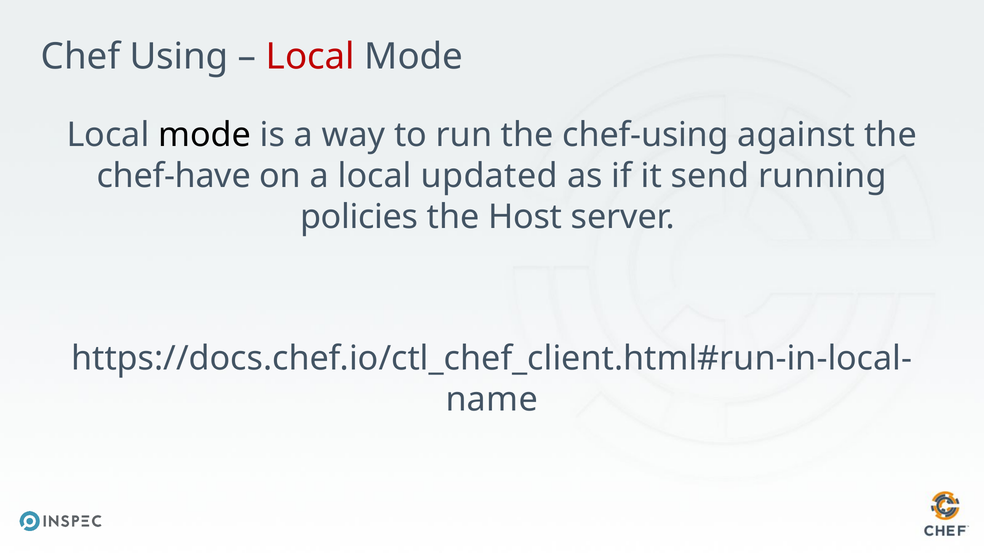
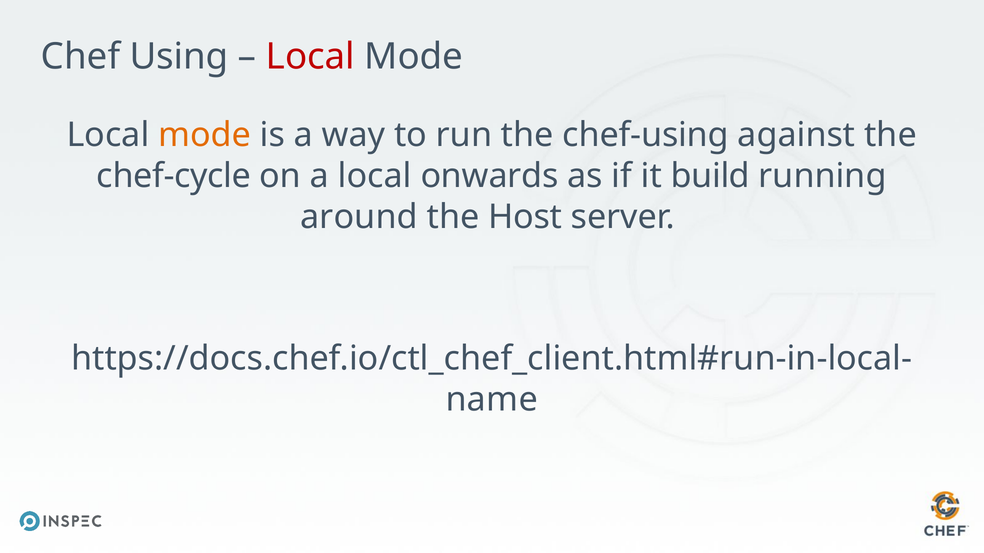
mode at (205, 135) colour: black -> orange
chef-have: chef-have -> chef-cycle
updated: updated -> onwards
send: send -> build
policies: policies -> around
